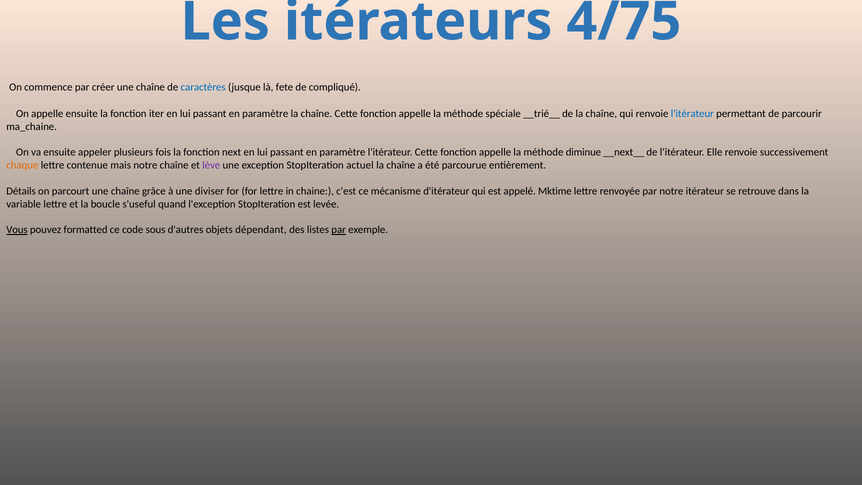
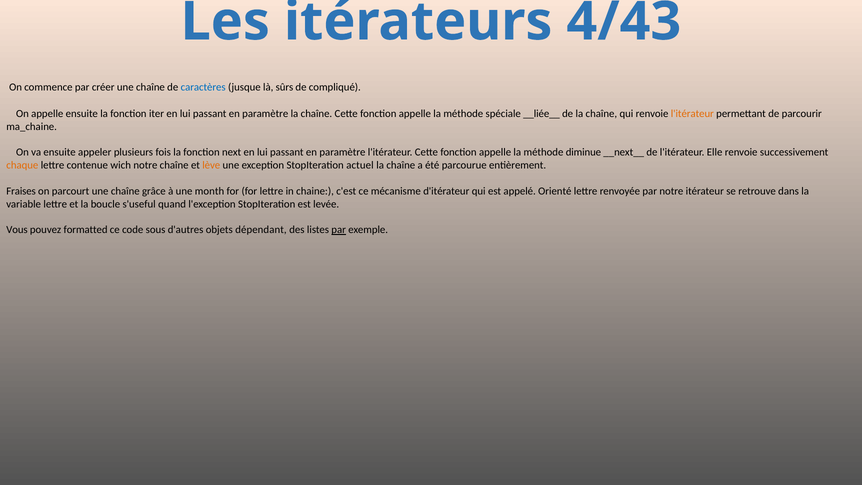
4/75: 4/75 -> 4/43
fete: fete -> sûrs
__trié__: __trié__ -> __liée__
l'itérateur at (692, 114) colour: blue -> orange
mais: mais -> wich
lève colour: purple -> orange
Détails: Détails -> Fraises
diviser: diviser -> month
Mktime: Mktime -> Orienté
Vous underline: present -> none
